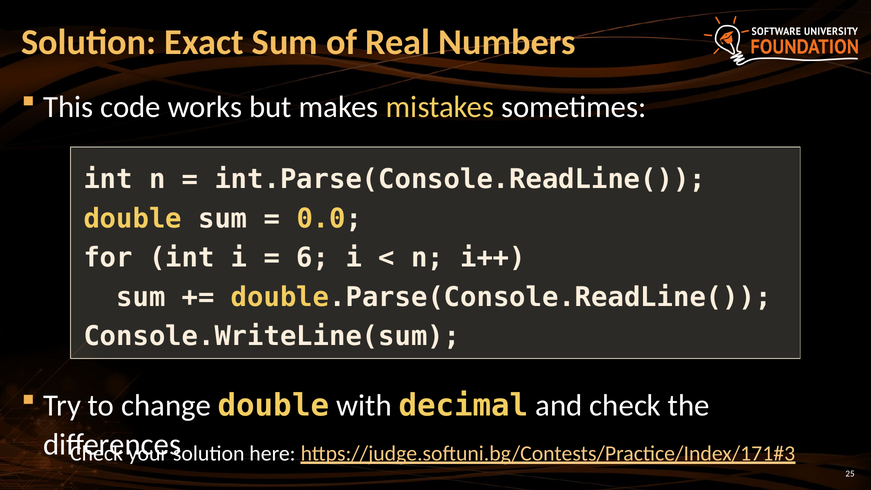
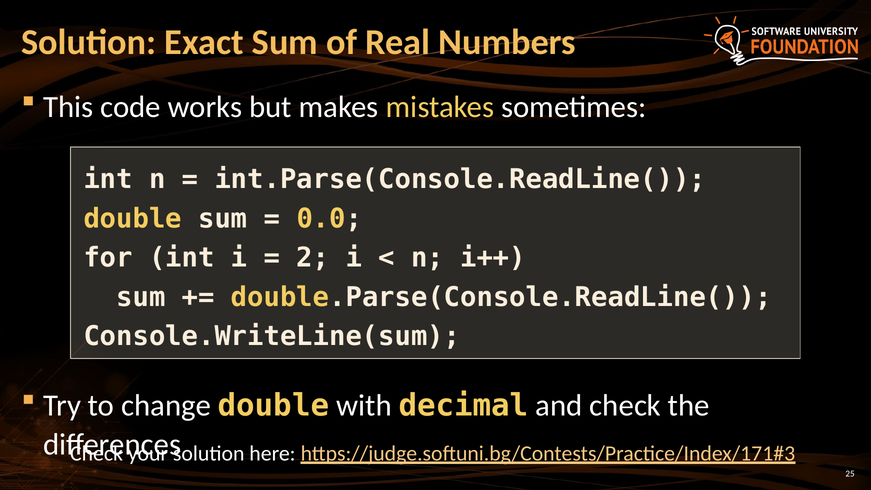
6: 6 -> 2
